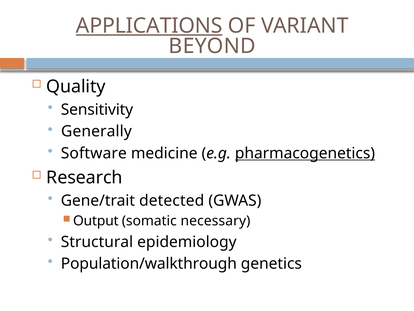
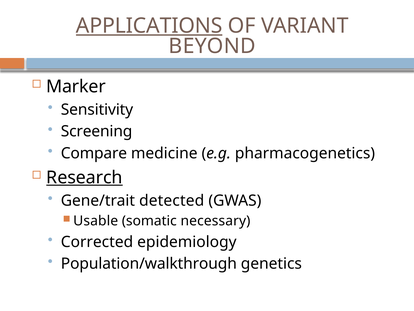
Quality: Quality -> Marker
Generally: Generally -> Screening
Software: Software -> Compare
pharmacogenetics underline: present -> none
Research underline: none -> present
Output: Output -> Usable
Structural: Structural -> Corrected
